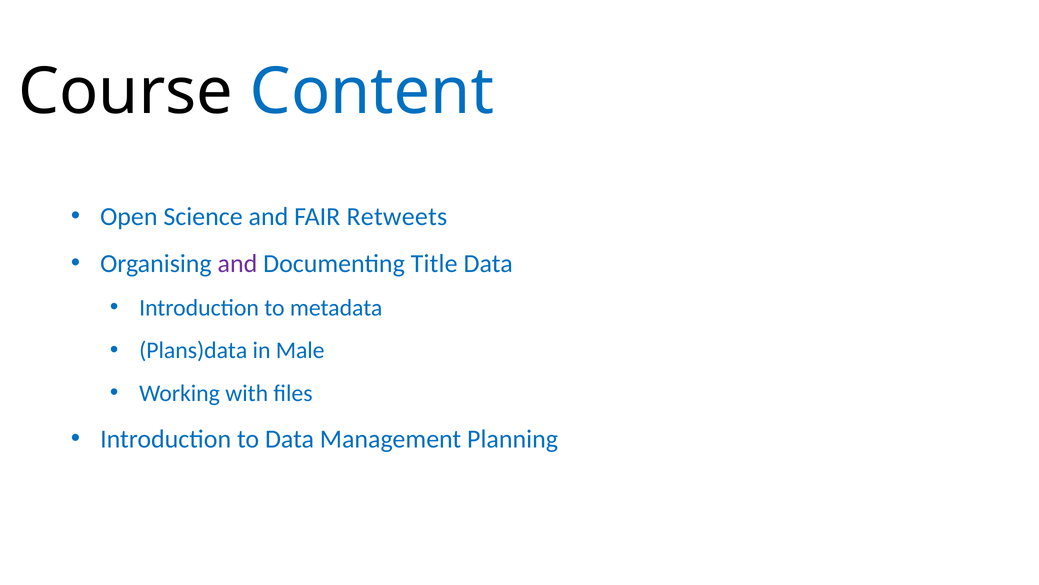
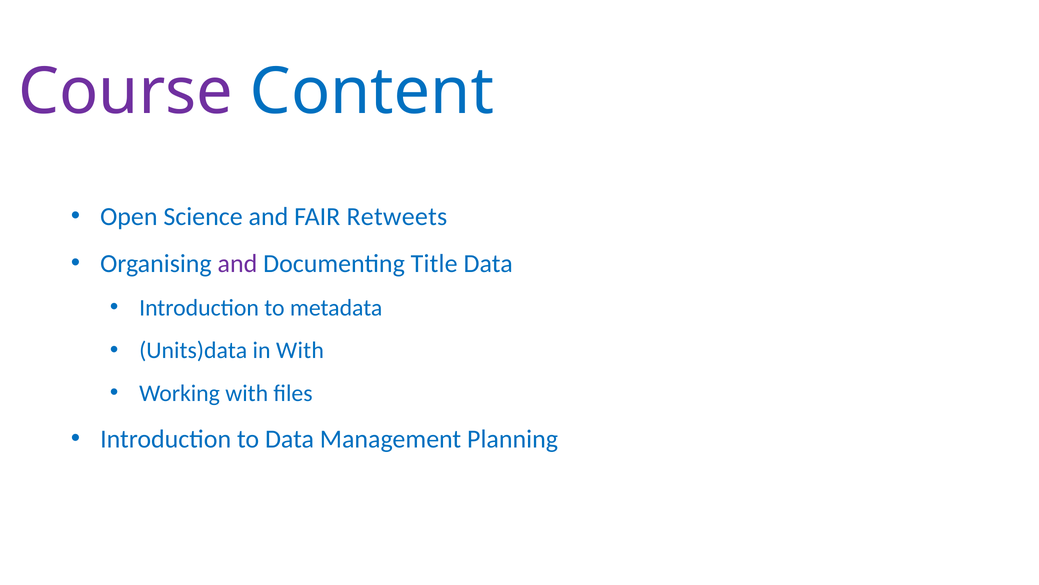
Course colour: black -> purple
Plans)data: Plans)data -> Units)data
in Male: Male -> With
